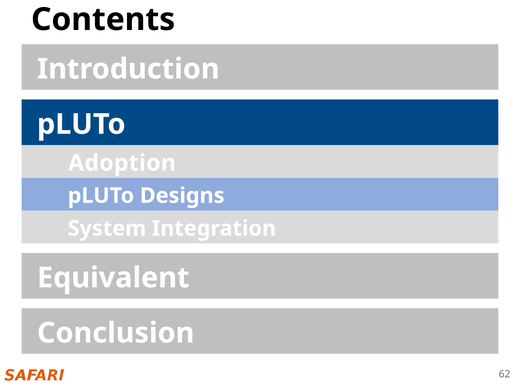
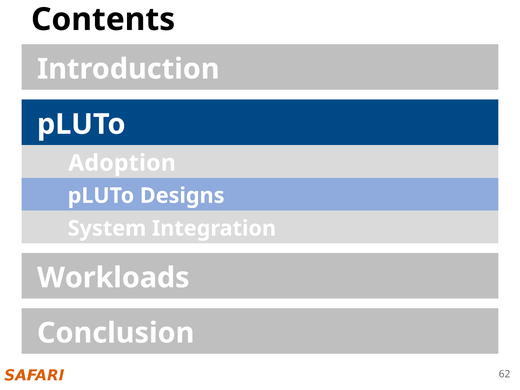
Equivalent: Equivalent -> Workloads
